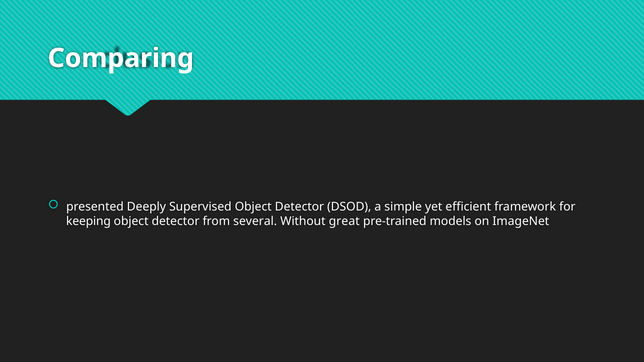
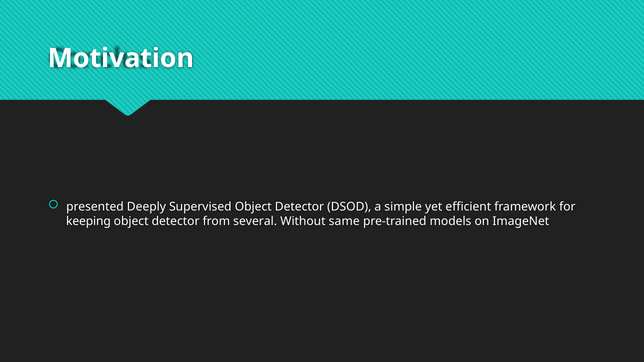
Comparing: Comparing -> Motivation
great: great -> same
